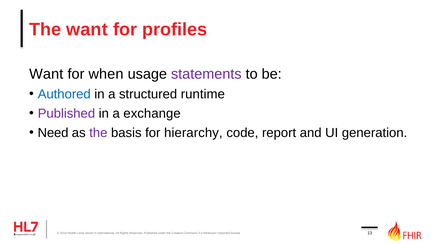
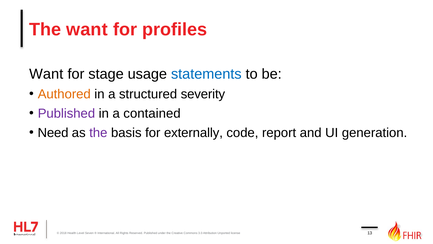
when: when -> stage
statements colour: purple -> blue
Authored colour: blue -> orange
runtime: runtime -> severity
exchange: exchange -> contained
hierarchy: hierarchy -> externally
